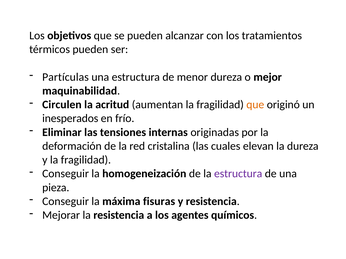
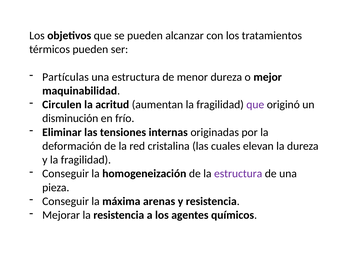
que at (255, 105) colour: orange -> purple
inesperados: inesperados -> disminución
fisuras: fisuras -> arenas
